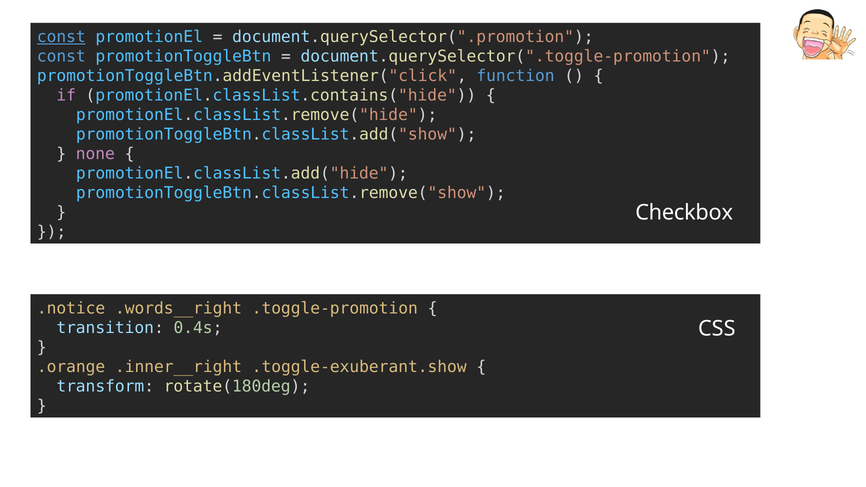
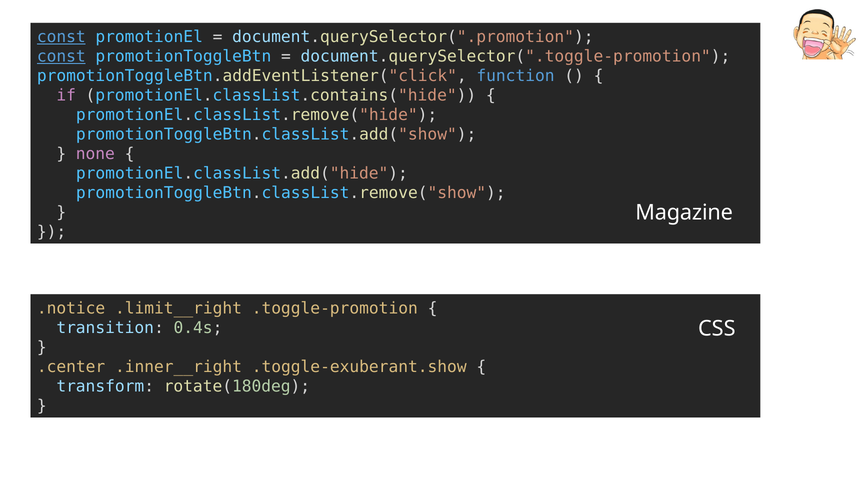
const at (61, 56) underline: none -> present
Checkbox: Checkbox -> Magazine
.words__right: .words__right -> .limit__right
.orange: .orange -> .center
